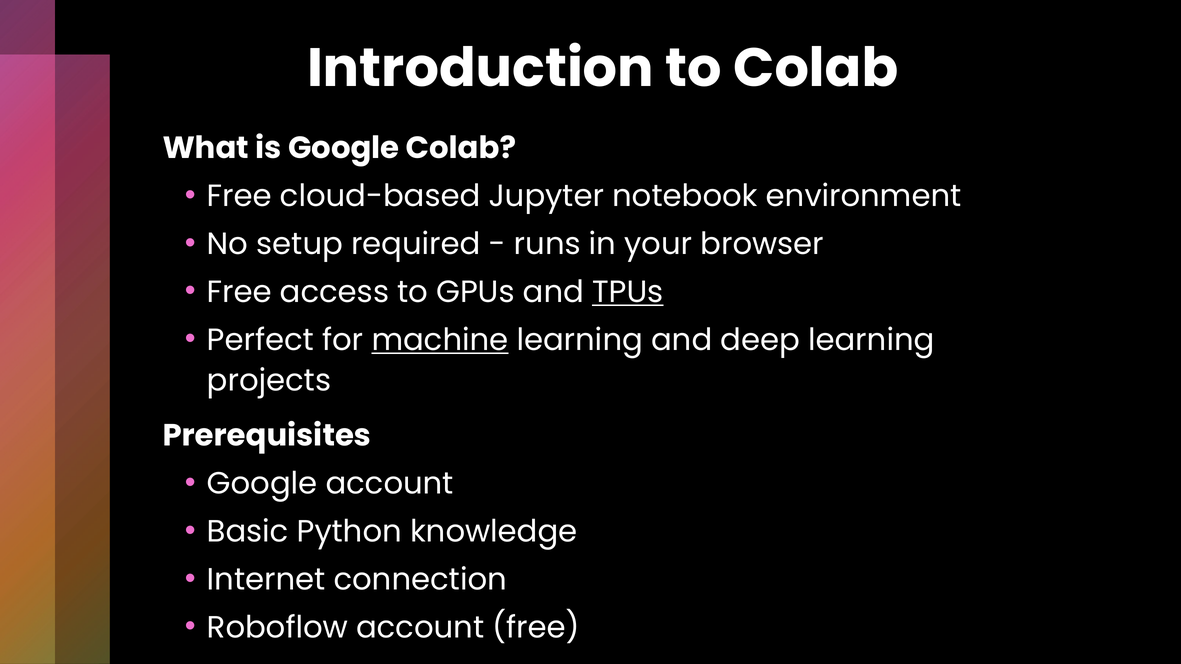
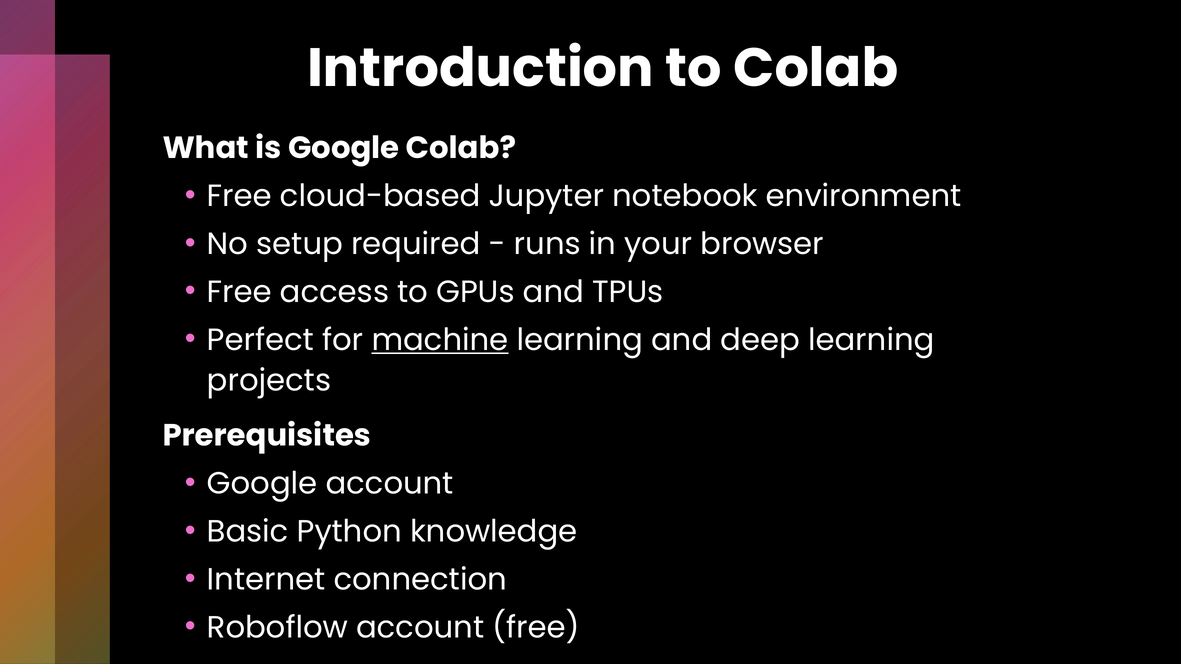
TPUs underline: present -> none
